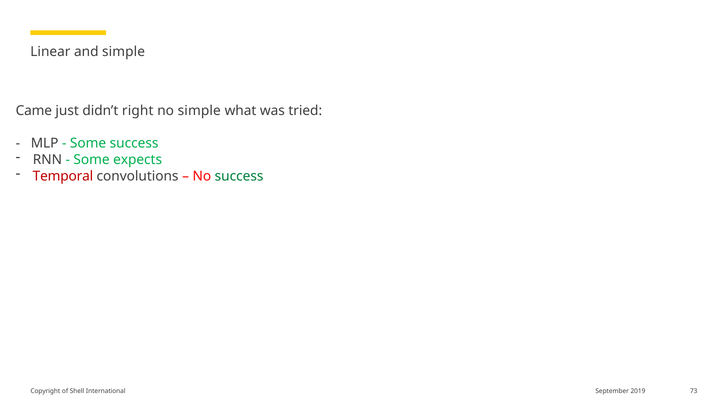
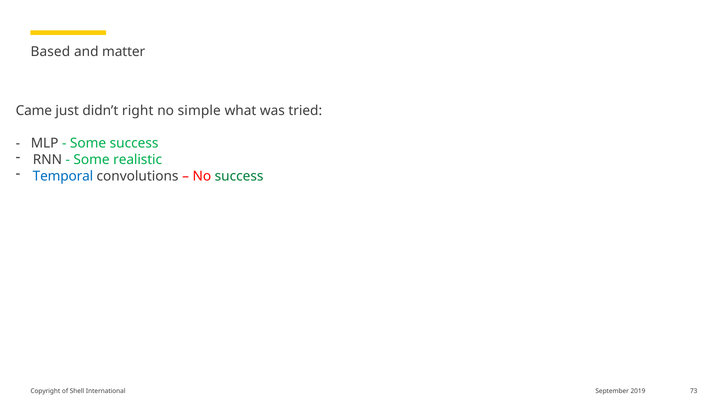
Linear: Linear -> Based
and simple: simple -> matter
expects: expects -> realistic
Temporal colour: red -> blue
